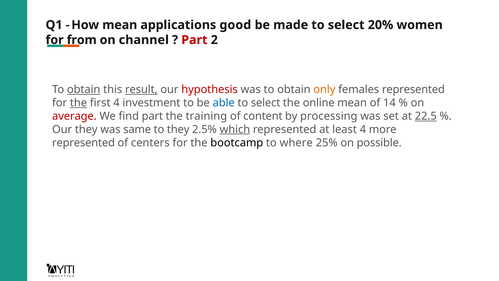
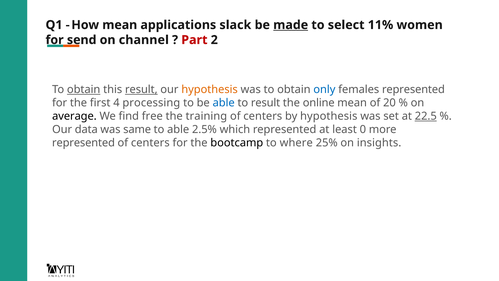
good: good -> slack
made underline: none -> present
20%: 20% -> 11%
from: from -> send
hypothesis at (210, 89) colour: red -> orange
only colour: orange -> blue
the at (79, 103) underline: present -> none
investment: investment -> processing
select at (266, 103): select -> result
14: 14 -> 20
average colour: red -> black
find part: part -> free
content at (263, 116): content -> centers
by processing: processing -> hypothesis
Our they: they -> data
to they: they -> able
which underline: present -> none
least 4: 4 -> 0
possible: possible -> insights
